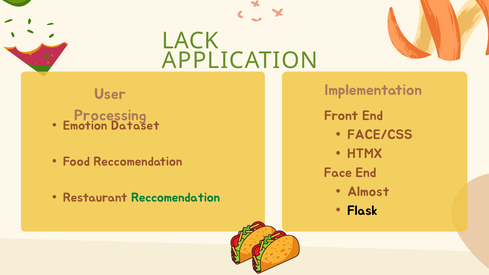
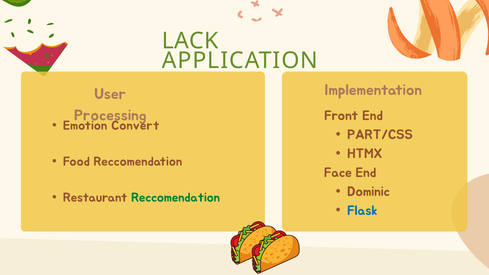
Dataset: Dataset -> Convert
FACE/CSS: FACE/CSS -> PART/CSS
Almost: Almost -> Dominic
Flask colour: black -> blue
